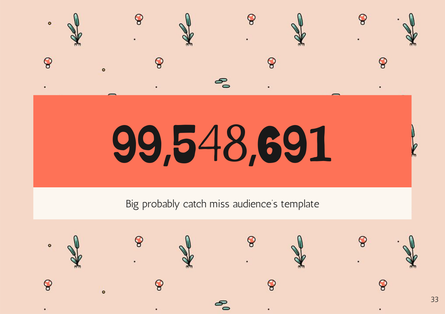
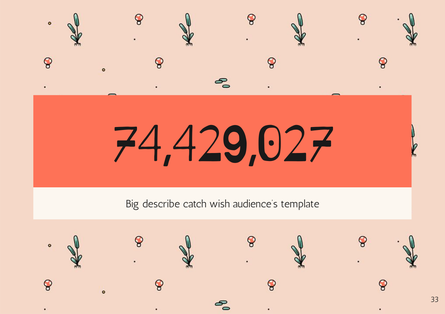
99,548,691: 99,548,691 -> 74,429,027
probably: probably -> describe
miss: miss -> wish
